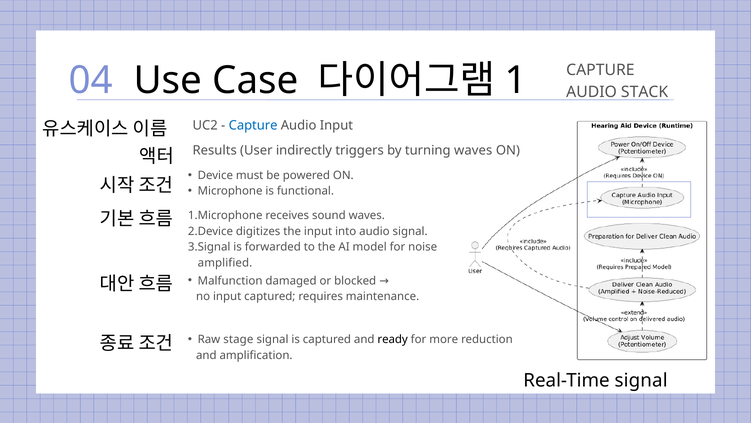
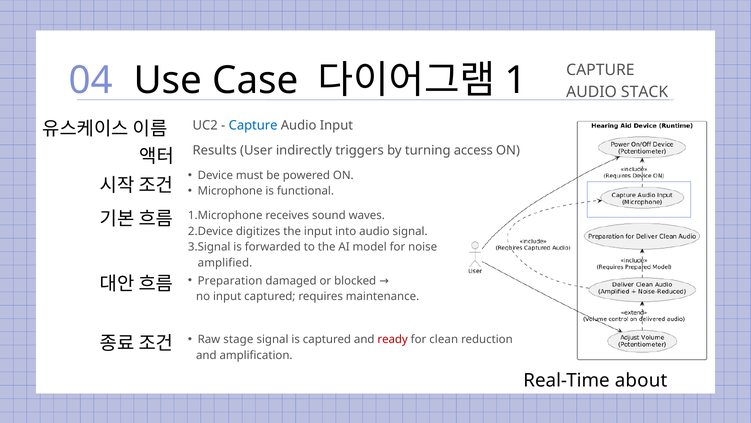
turning waves: waves -> access
Malfunction: Malfunction -> Preparation
ready colour: black -> red
more: more -> clean
Real-Time signal: signal -> about
